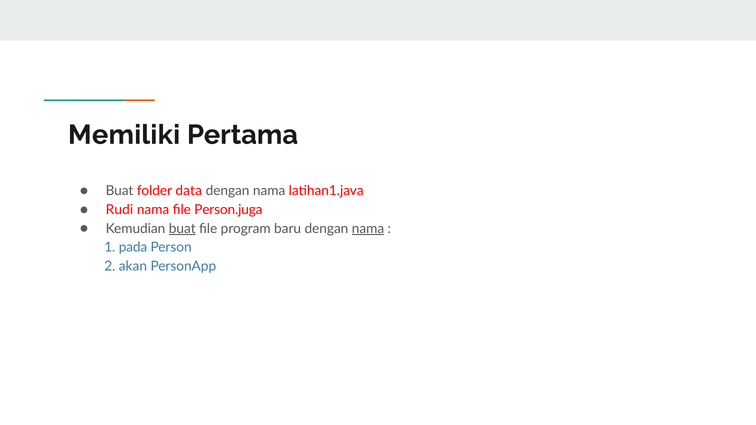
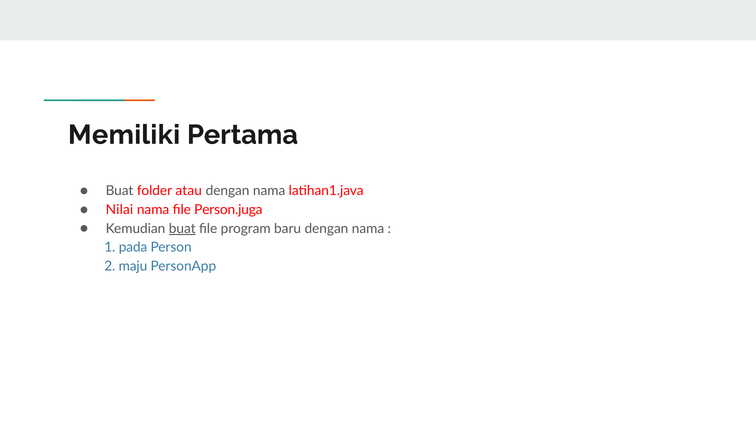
data: data -> atau
Rudi: Rudi -> Nilai
nama at (368, 229) underline: present -> none
akan: akan -> maju
